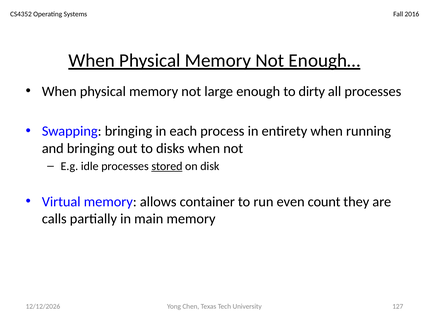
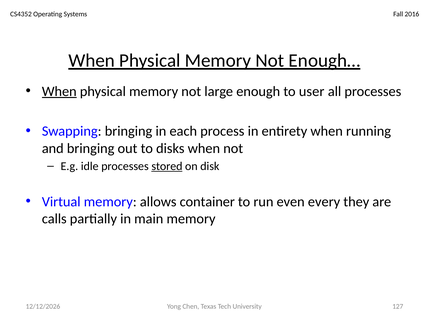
When at (59, 92) underline: none -> present
dirty: dirty -> user
count: count -> every
